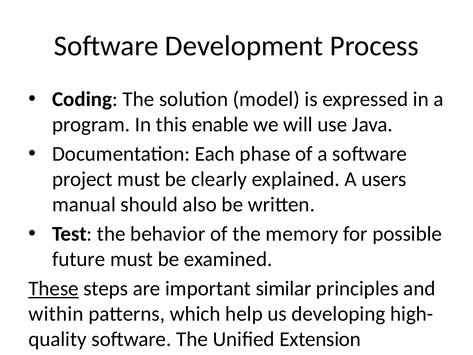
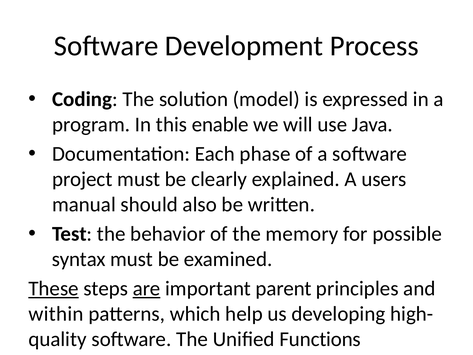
future: future -> syntax
are underline: none -> present
similar: similar -> parent
Extension: Extension -> Functions
